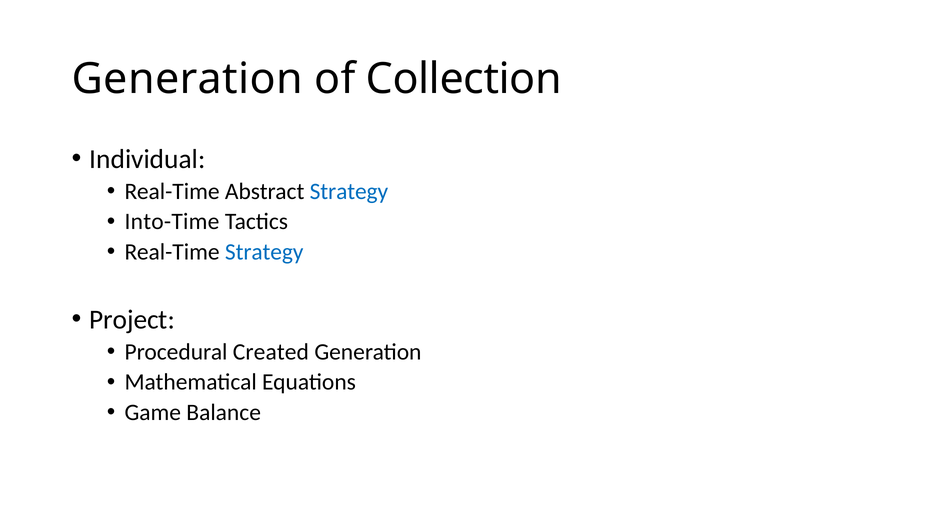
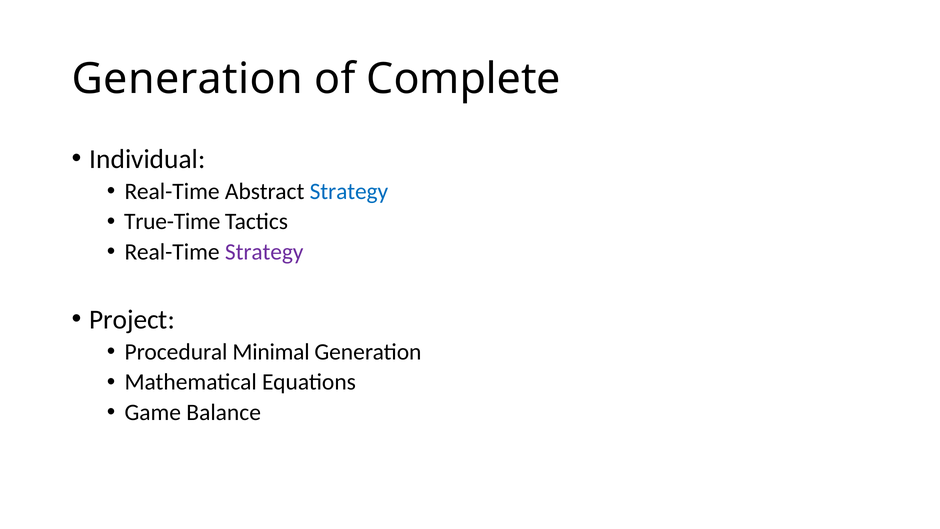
Collection: Collection -> Complete
Into-Time: Into-Time -> True-Time
Strategy at (264, 252) colour: blue -> purple
Created: Created -> Minimal
